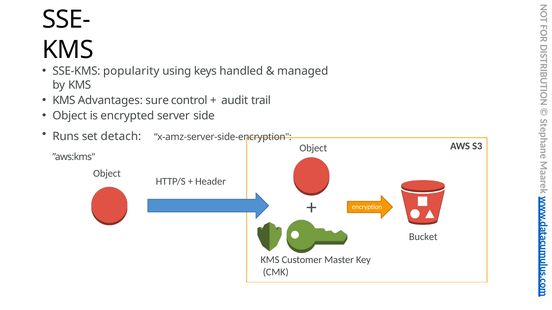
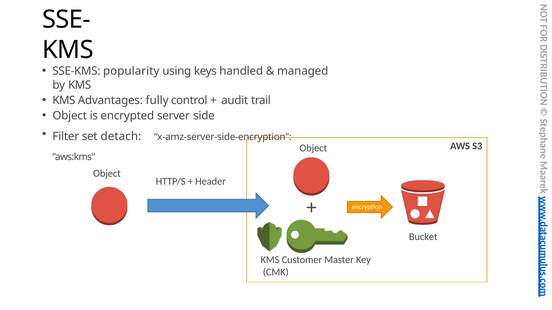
sure: sure -> fully
Runs: Runs -> Filter
